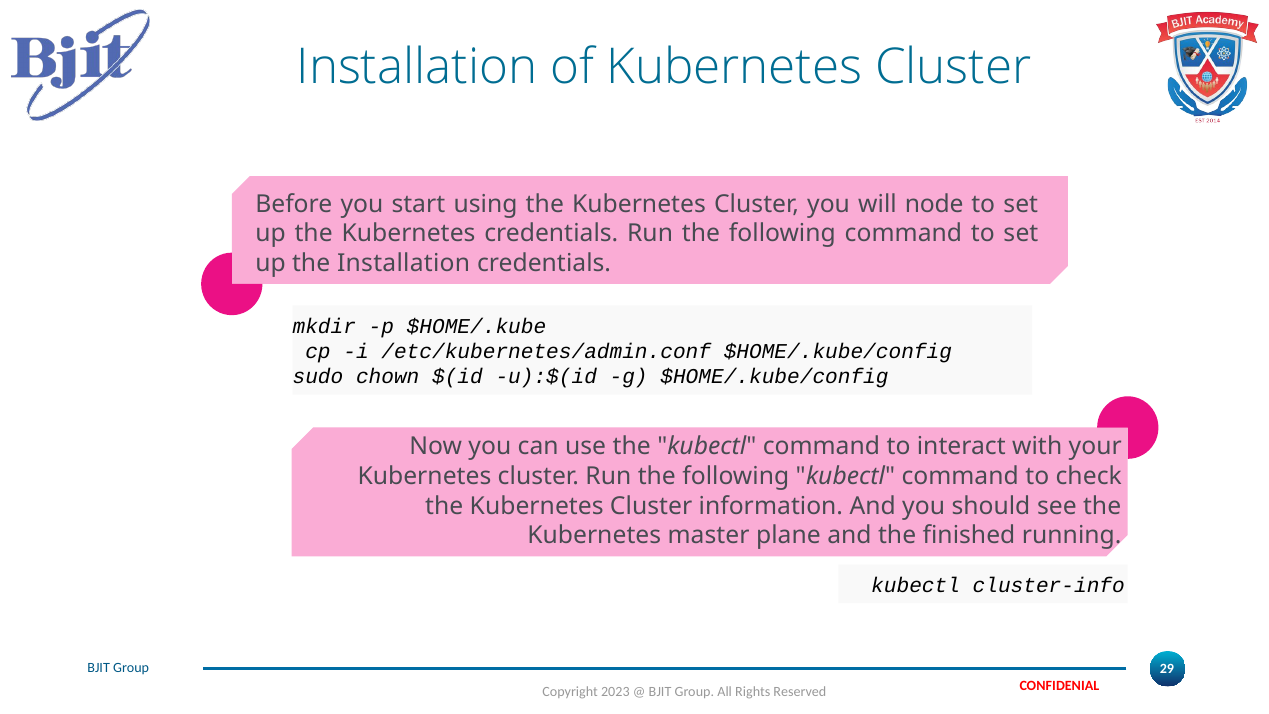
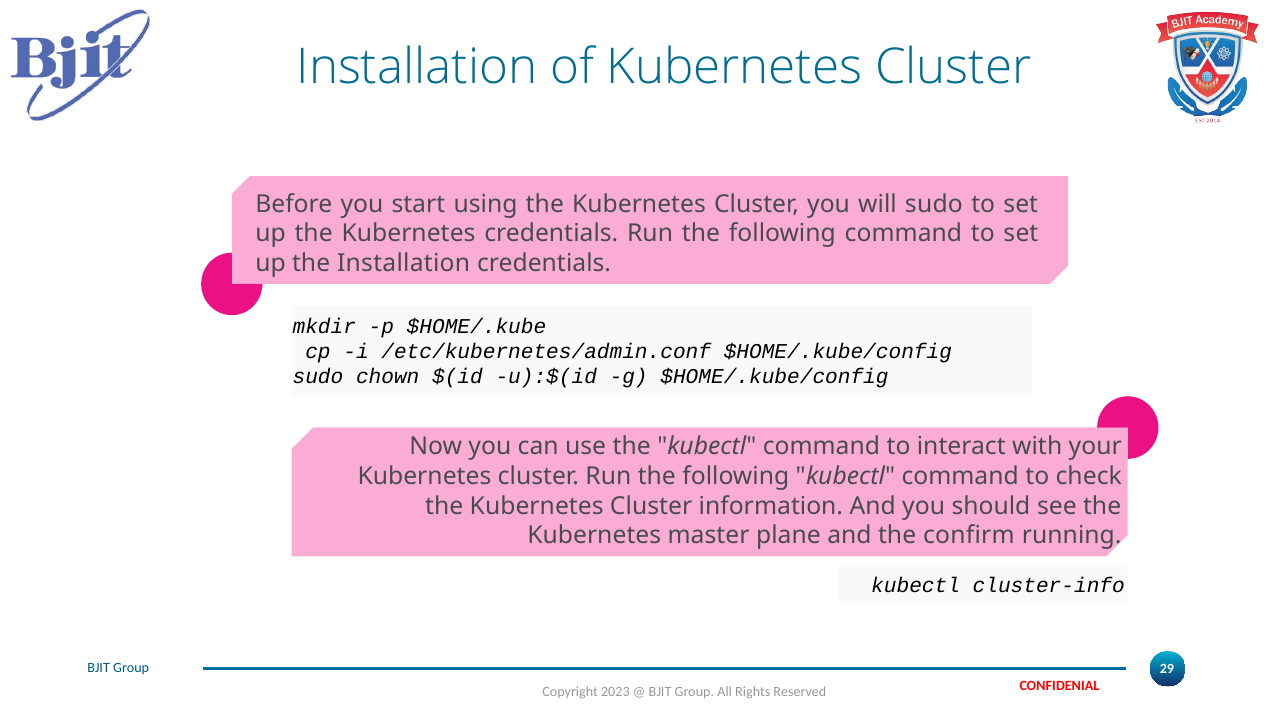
will node: node -> sudo
finished: finished -> confirm
